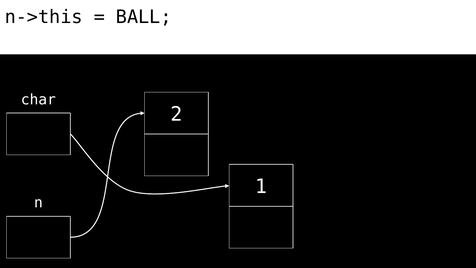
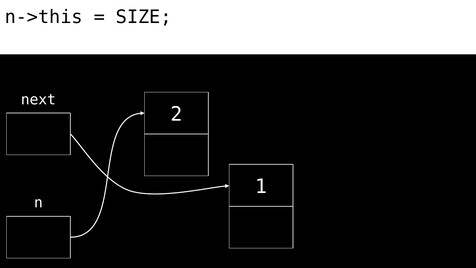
BALL: BALL -> SIZE
char: char -> next
